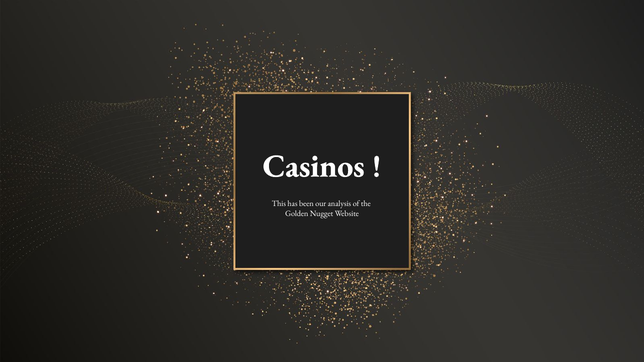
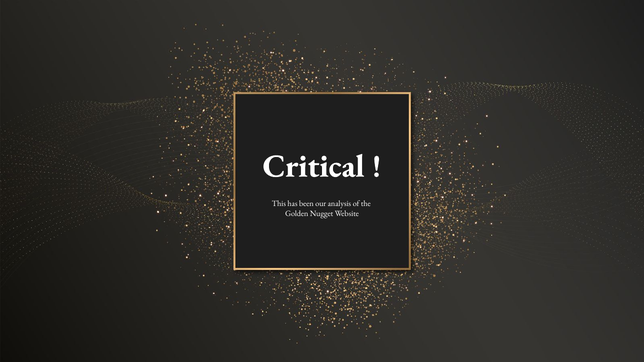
Casinos: Casinos -> Critical
